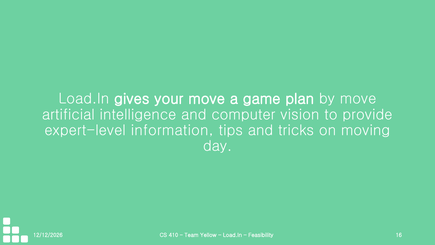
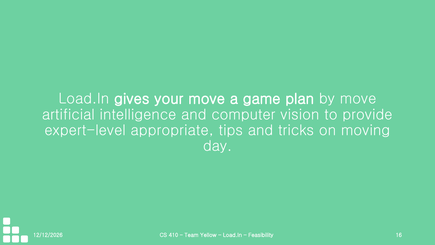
information: information -> appropriate
